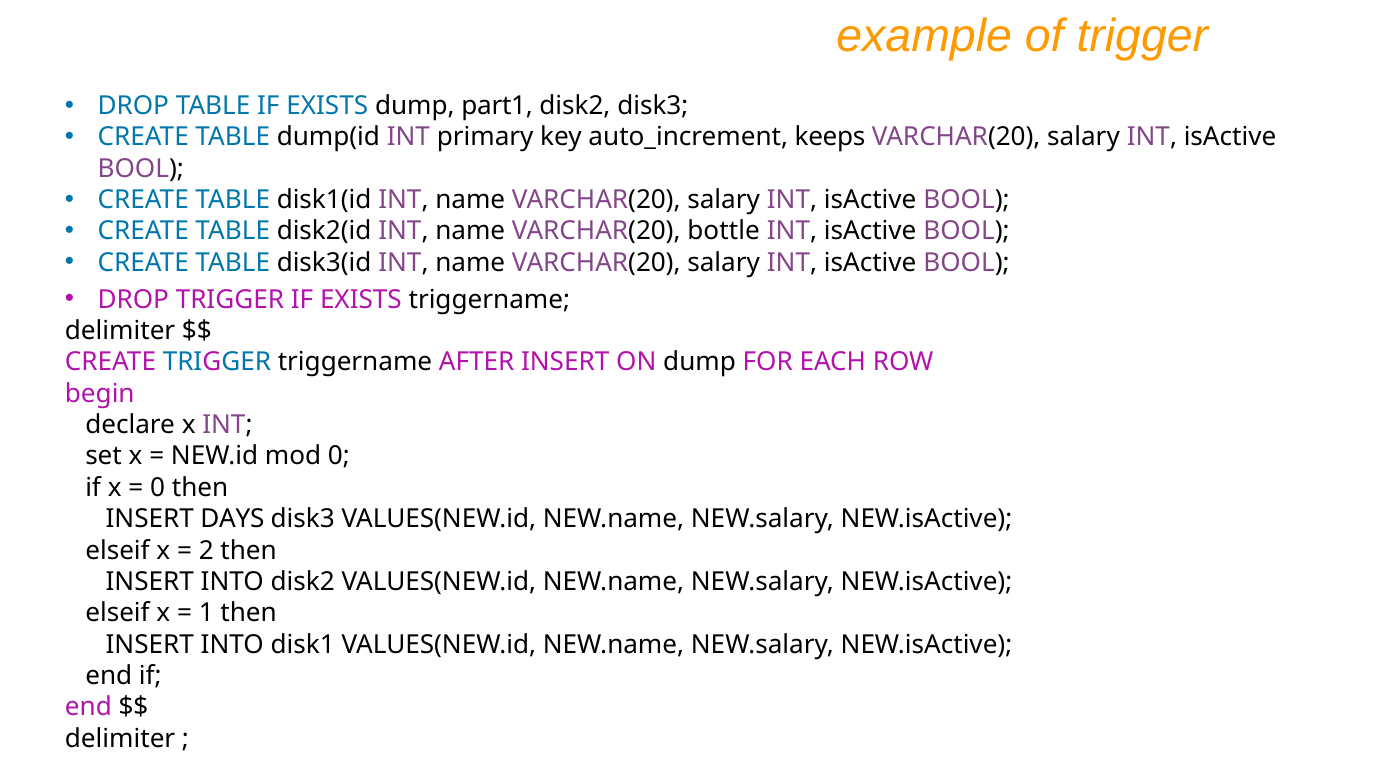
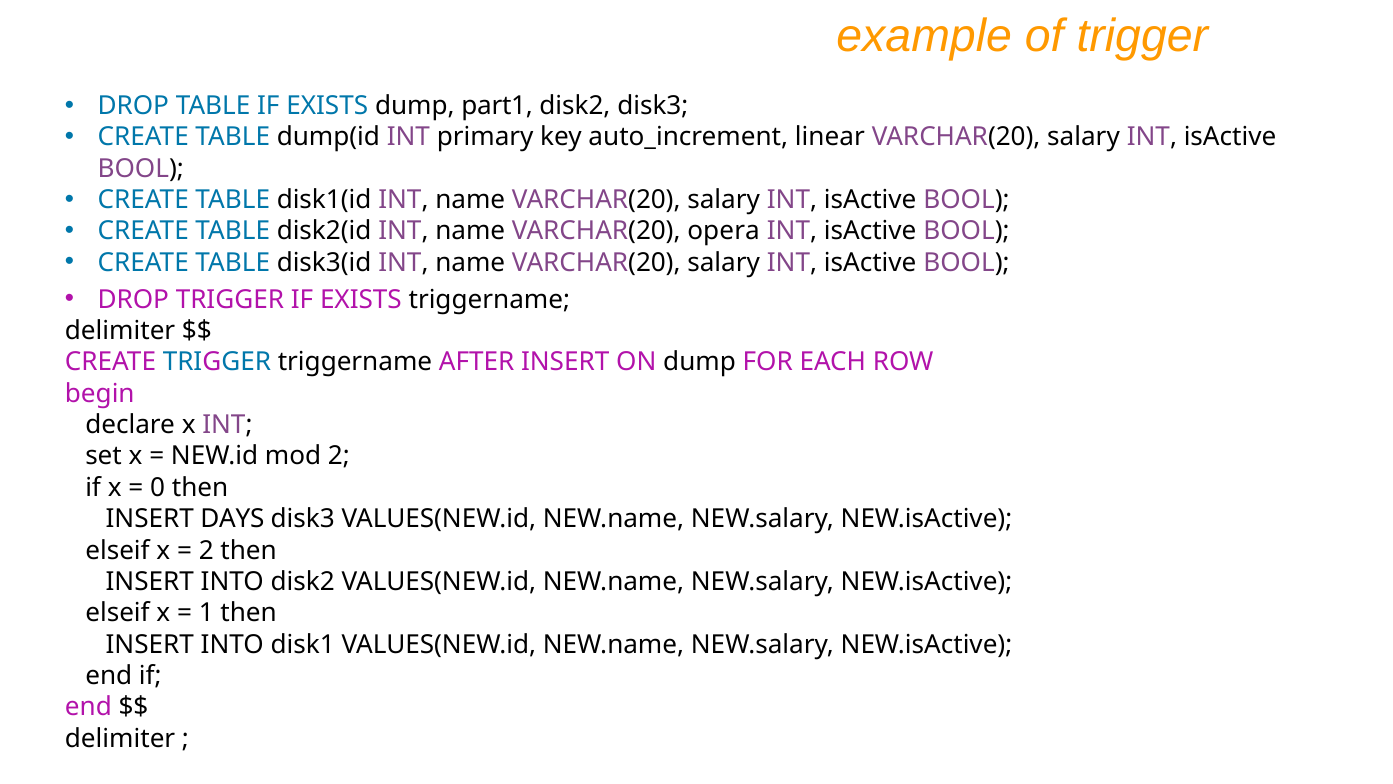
keeps: keeps -> linear
bottle: bottle -> opera
mod 0: 0 -> 2
